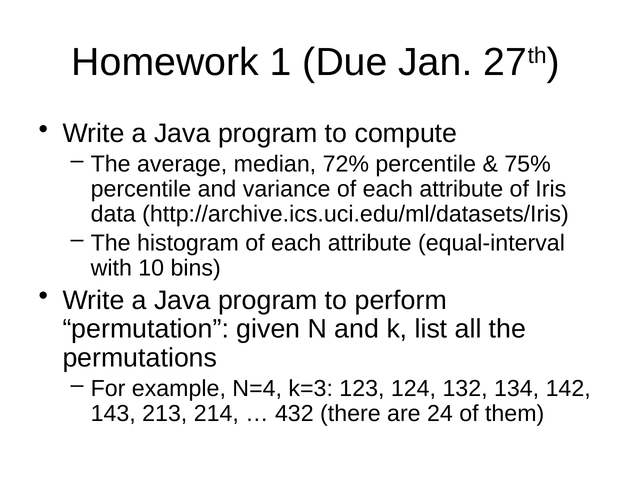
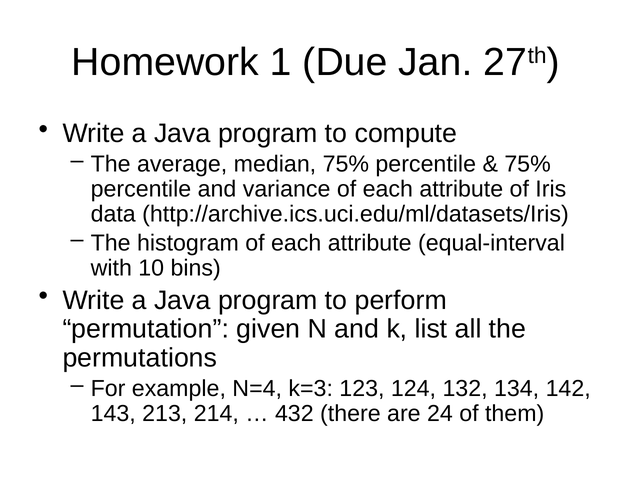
median 72%: 72% -> 75%
